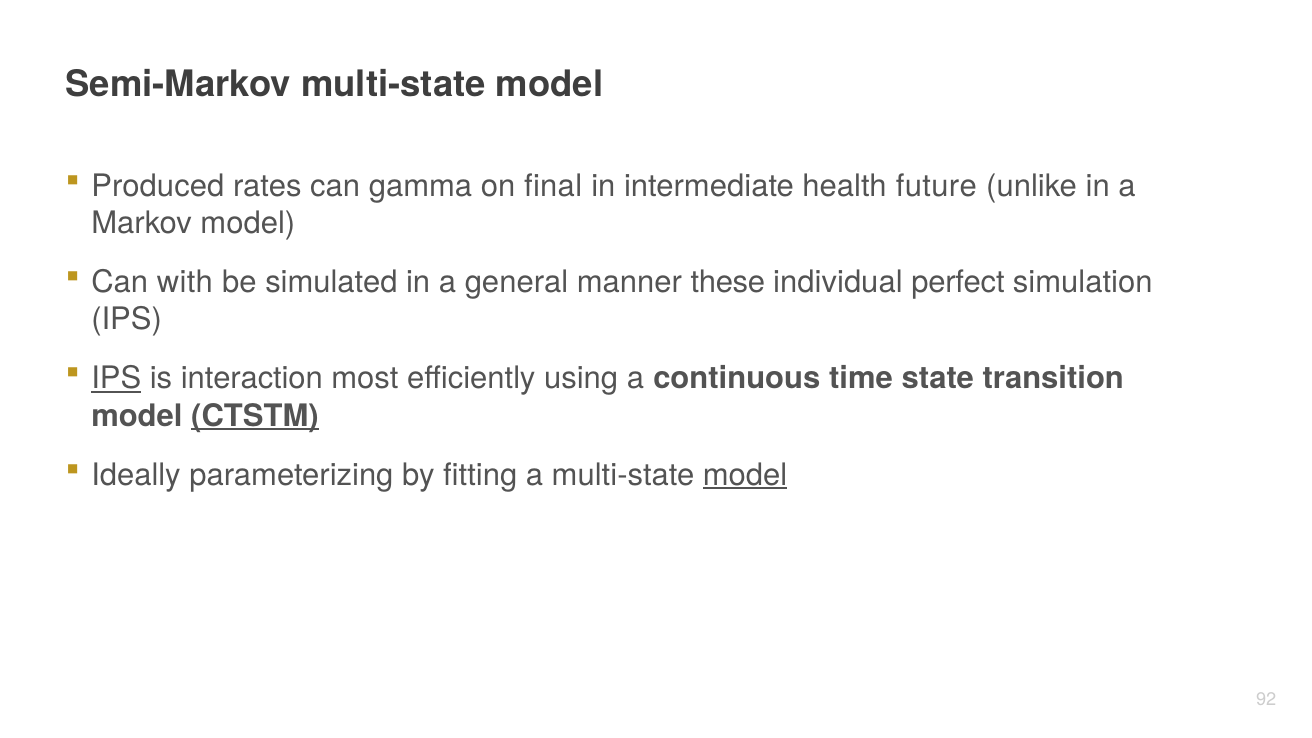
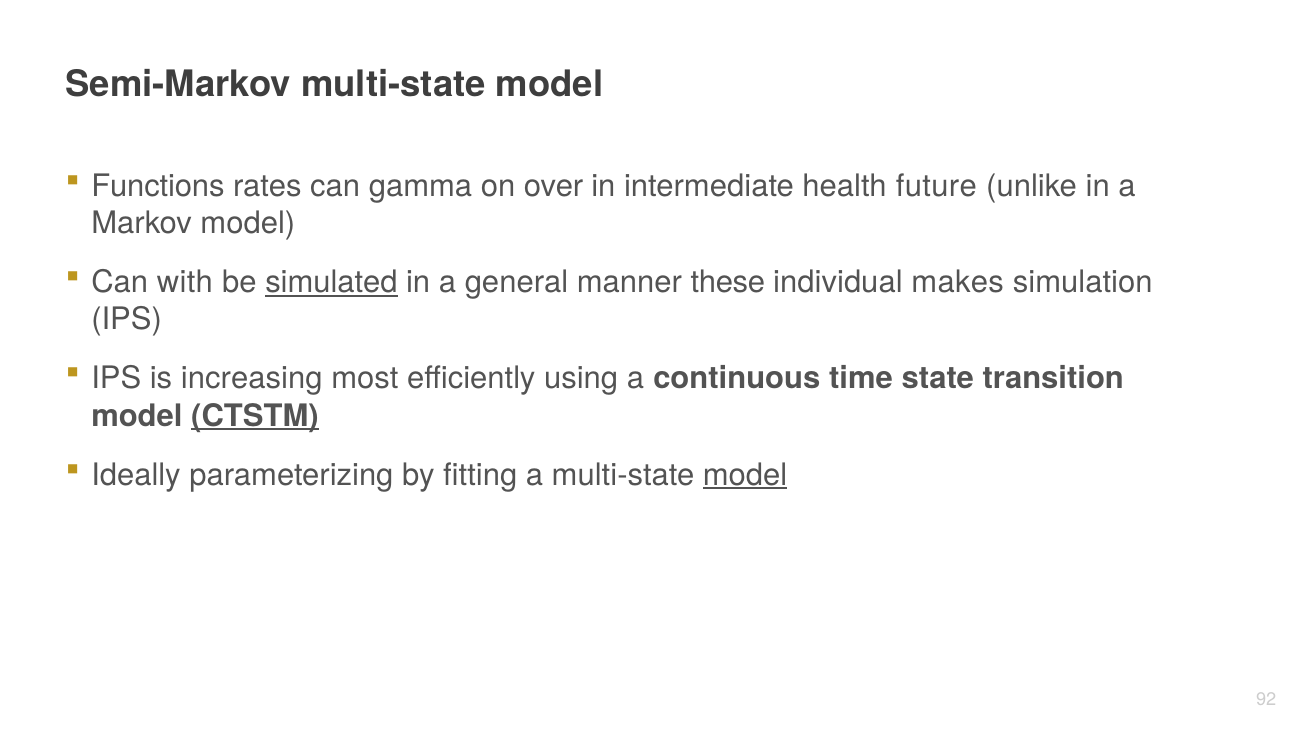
Produced: Produced -> Functions
final: final -> over
simulated underline: none -> present
perfect: perfect -> makes
IPS at (116, 379) underline: present -> none
interaction: interaction -> increasing
